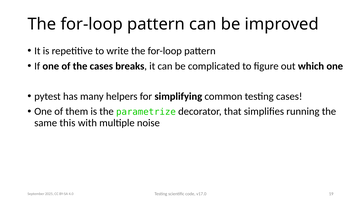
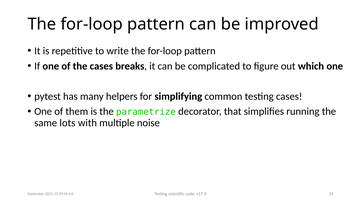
this: this -> lots
